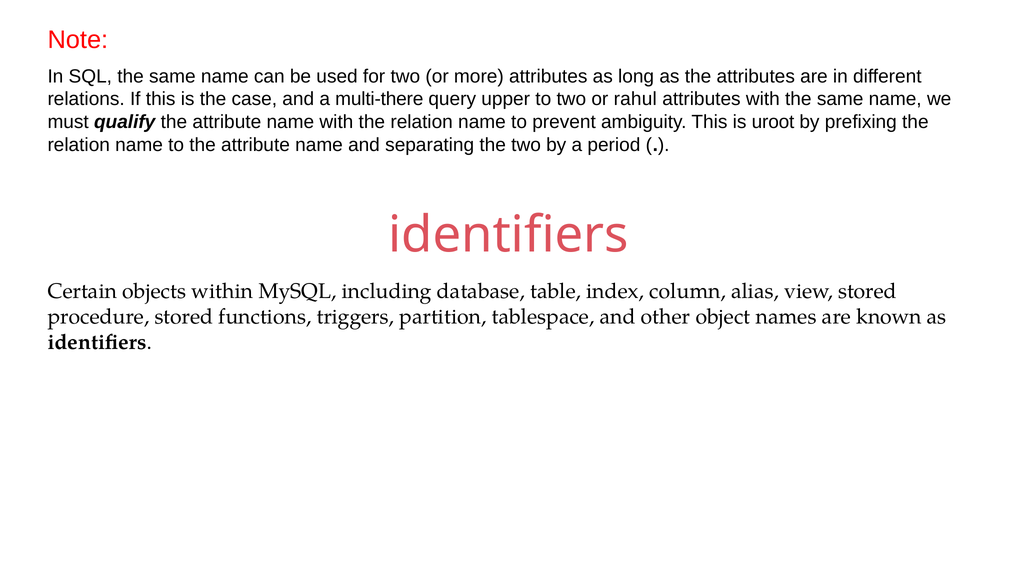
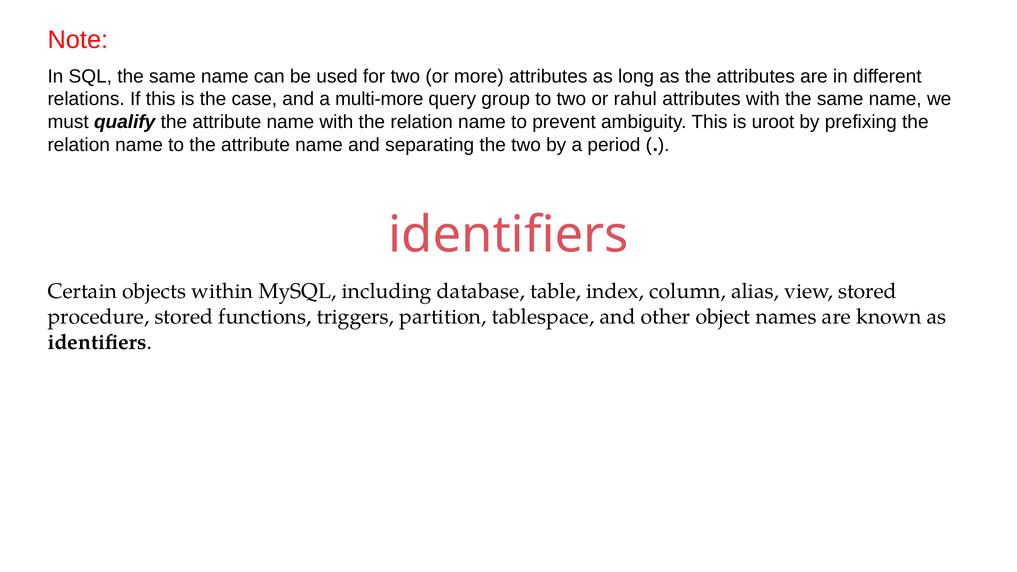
multi-there: multi-there -> multi-more
upper: upper -> group
